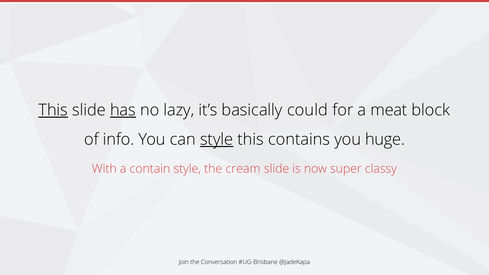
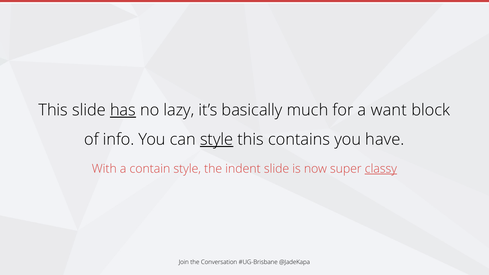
This at (53, 110) underline: present -> none
could: could -> much
meat: meat -> want
huge: huge -> have
cream: cream -> indent
classy underline: none -> present
